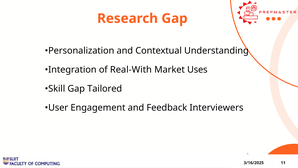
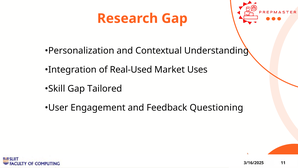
Real-With: Real-With -> Real-Used
Interviewers: Interviewers -> Questioning
